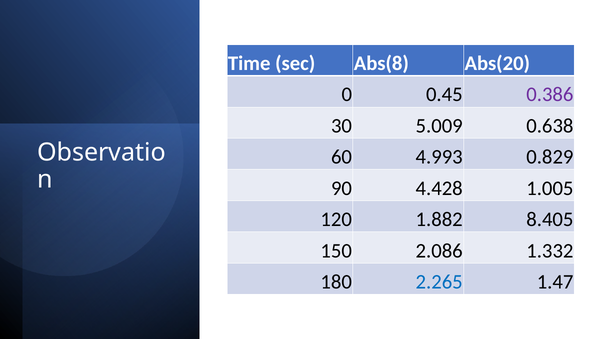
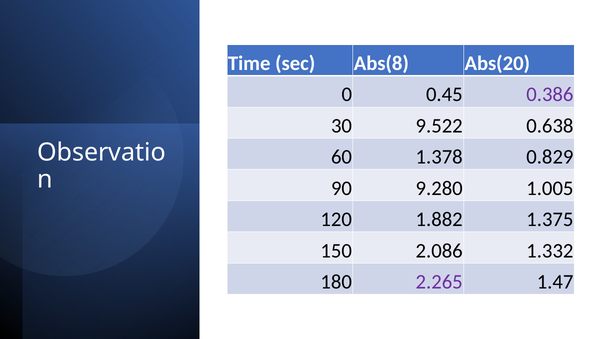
5.009: 5.009 -> 9.522
4.993: 4.993 -> 1.378
4.428: 4.428 -> 9.280
8.405: 8.405 -> 1.375
2.265 colour: blue -> purple
